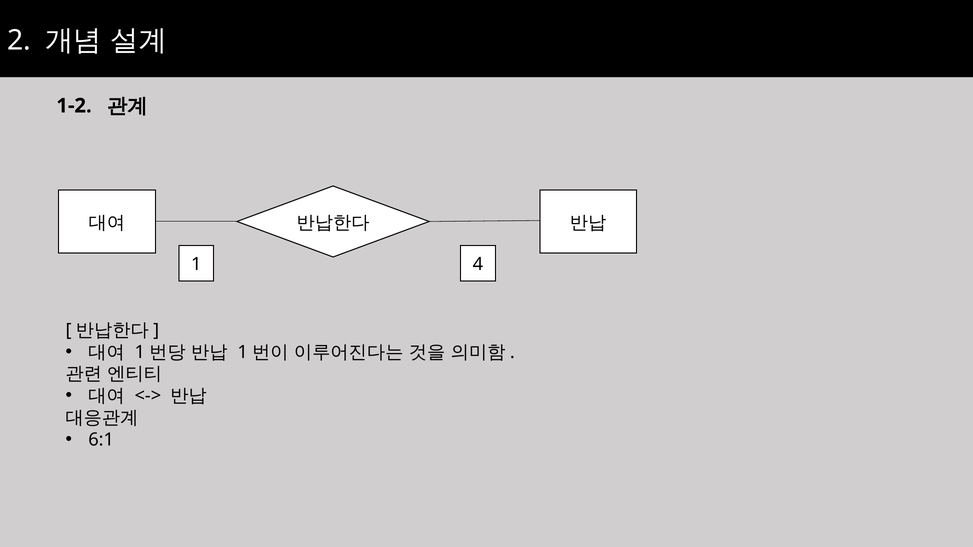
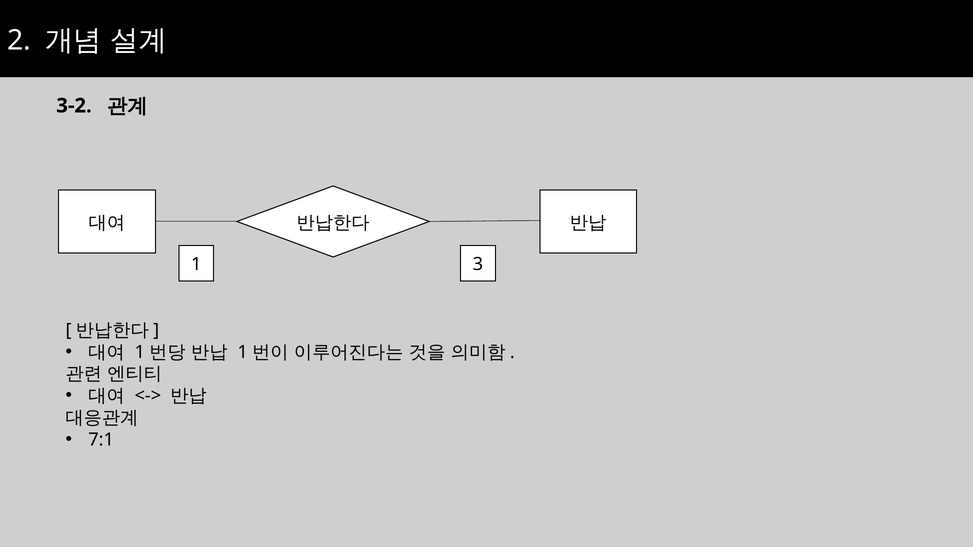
1-2: 1-2 -> 3-2
4: 4 -> 3
6:1: 6:1 -> 7:1
